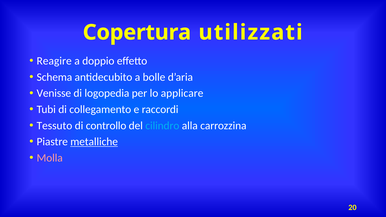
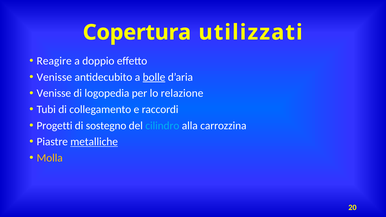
Schema at (54, 77): Schema -> Venisse
bolle underline: none -> present
applicare: applicare -> relazione
Tessuto: Tessuto -> Progetti
controllo: controllo -> sostegno
Molla colour: pink -> yellow
